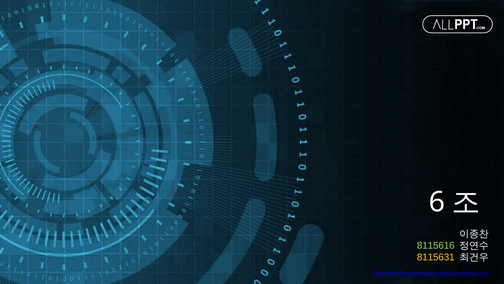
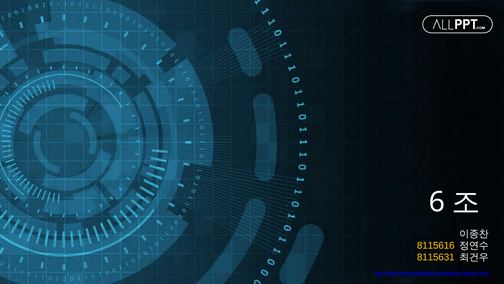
8115616 colour: light green -> yellow
